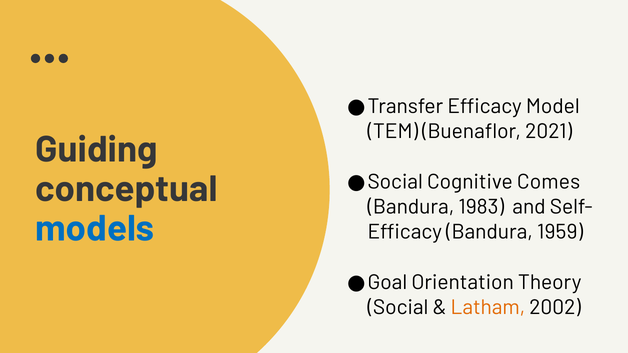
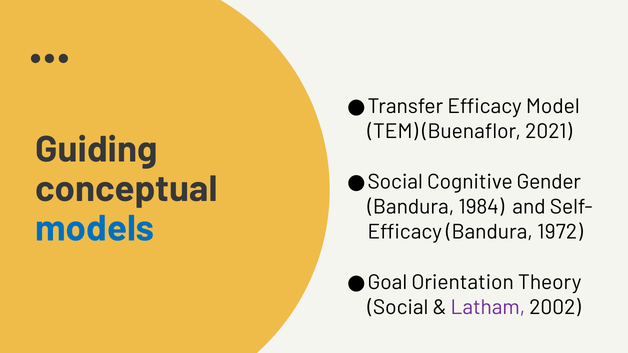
Comes: Comes -> Gender
1983: 1983 -> 1984
1959: 1959 -> 1972
Latham colour: orange -> purple
